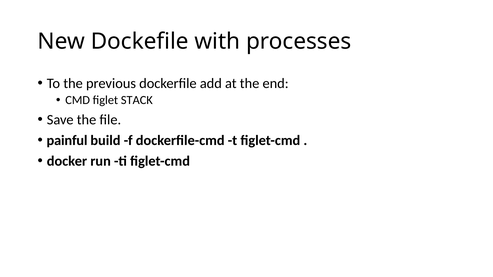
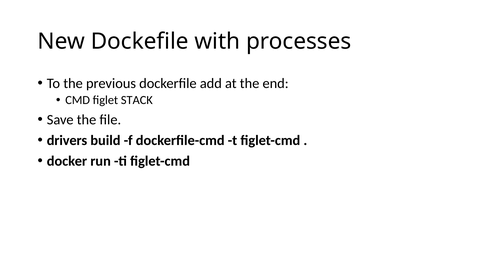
painful: painful -> drivers
